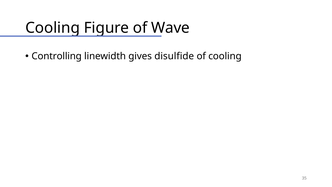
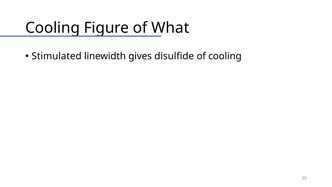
Wave: Wave -> What
Controlling: Controlling -> Stimulated
